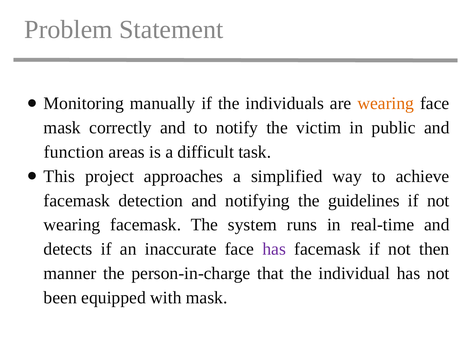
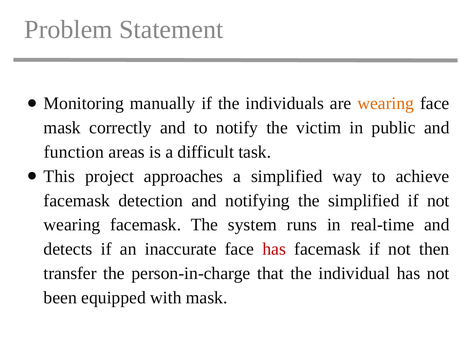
the guidelines: guidelines -> simplified
has at (274, 249) colour: purple -> red
manner: manner -> transfer
